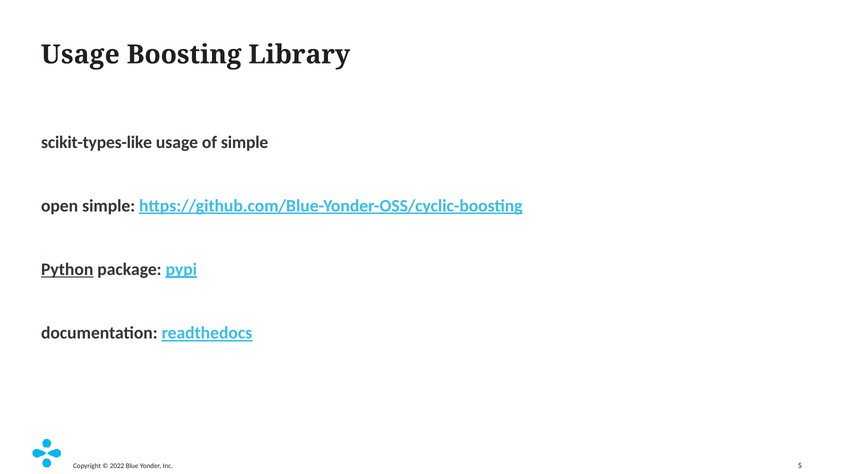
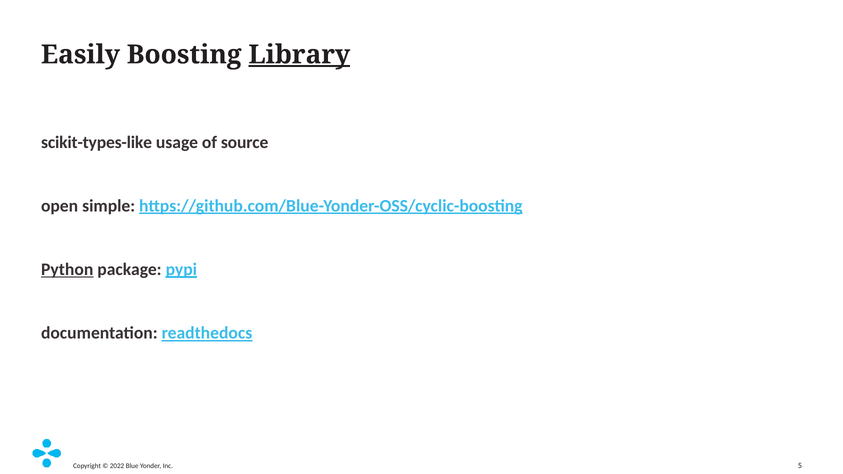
Usage at (80, 55): Usage -> Easily
Library underline: none -> present
of simple: simple -> source
